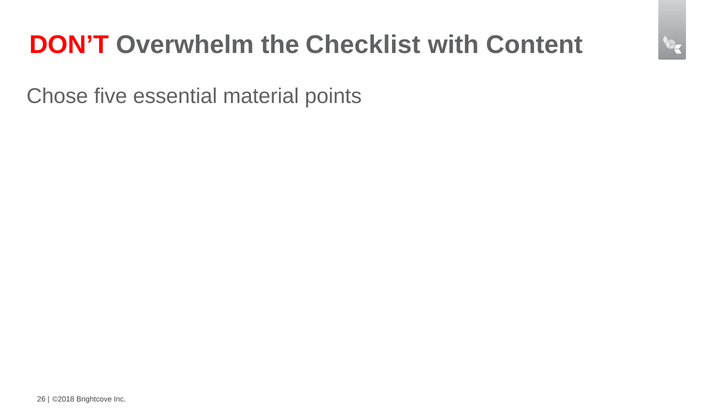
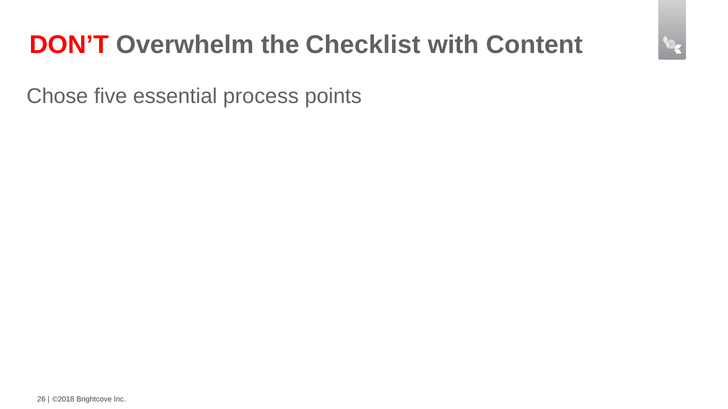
material: material -> process
